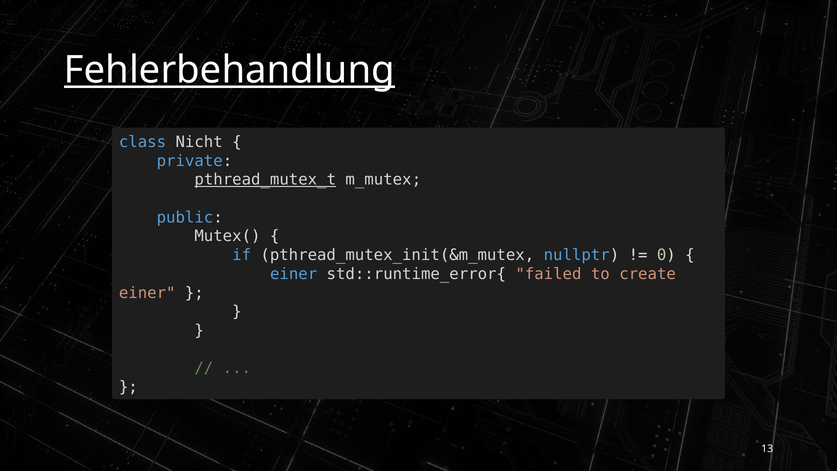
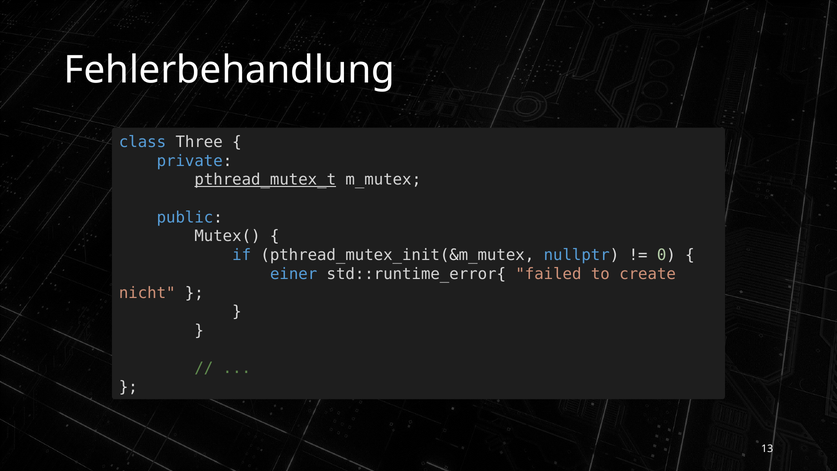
Fehlerbehandlung underline: present -> none
Nicht: Nicht -> Three
einer at (147, 293): einer -> nicht
